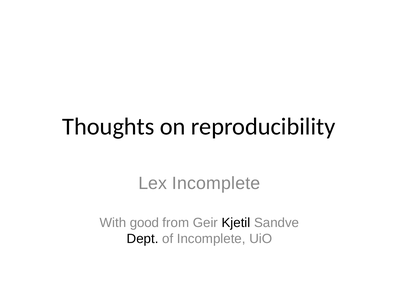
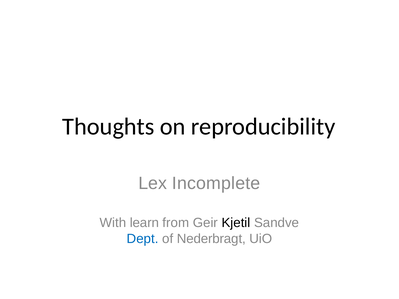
good: good -> learn
Dept colour: black -> blue
of Incomplete: Incomplete -> Nederbragt
